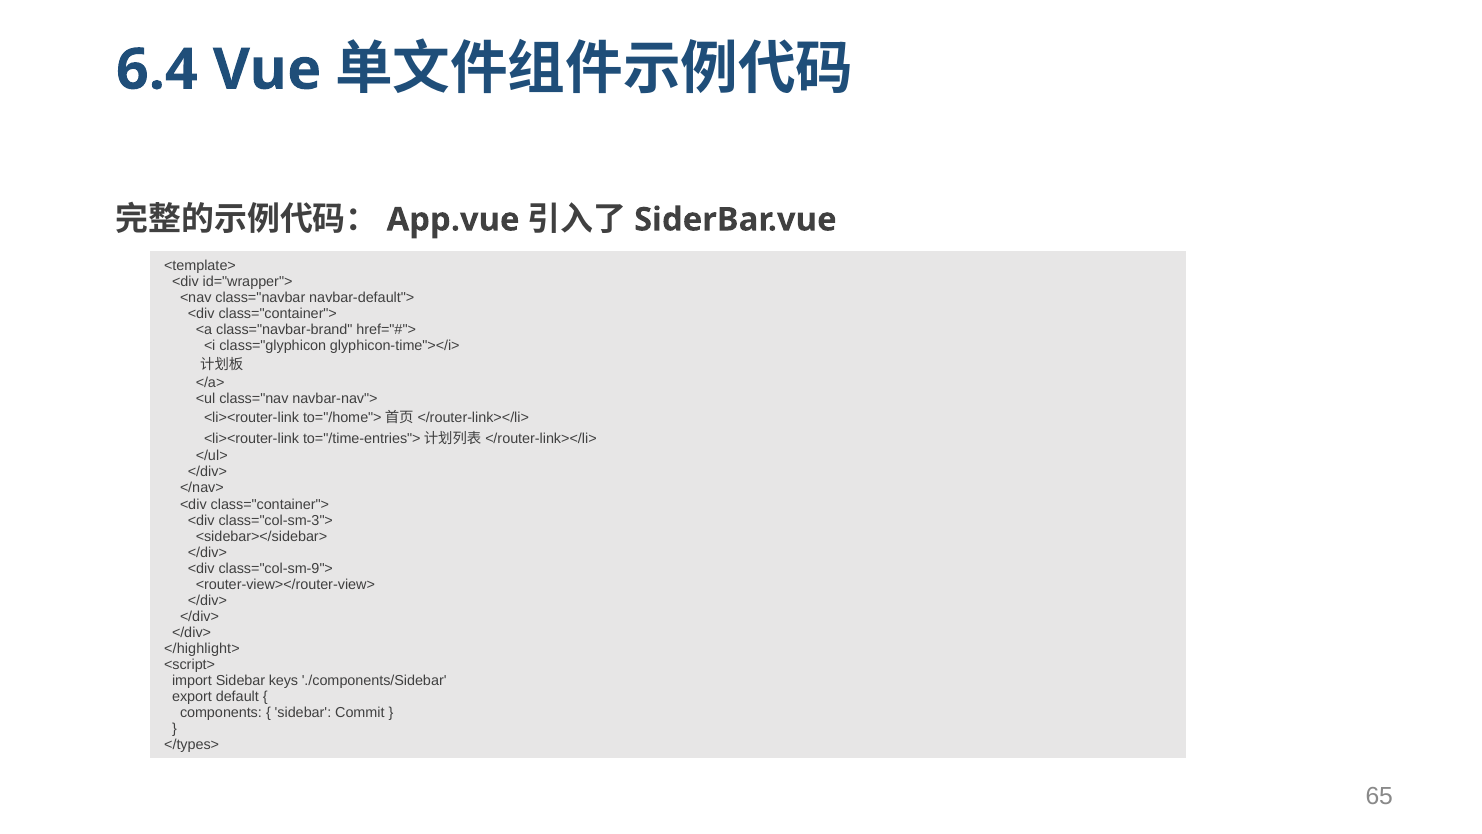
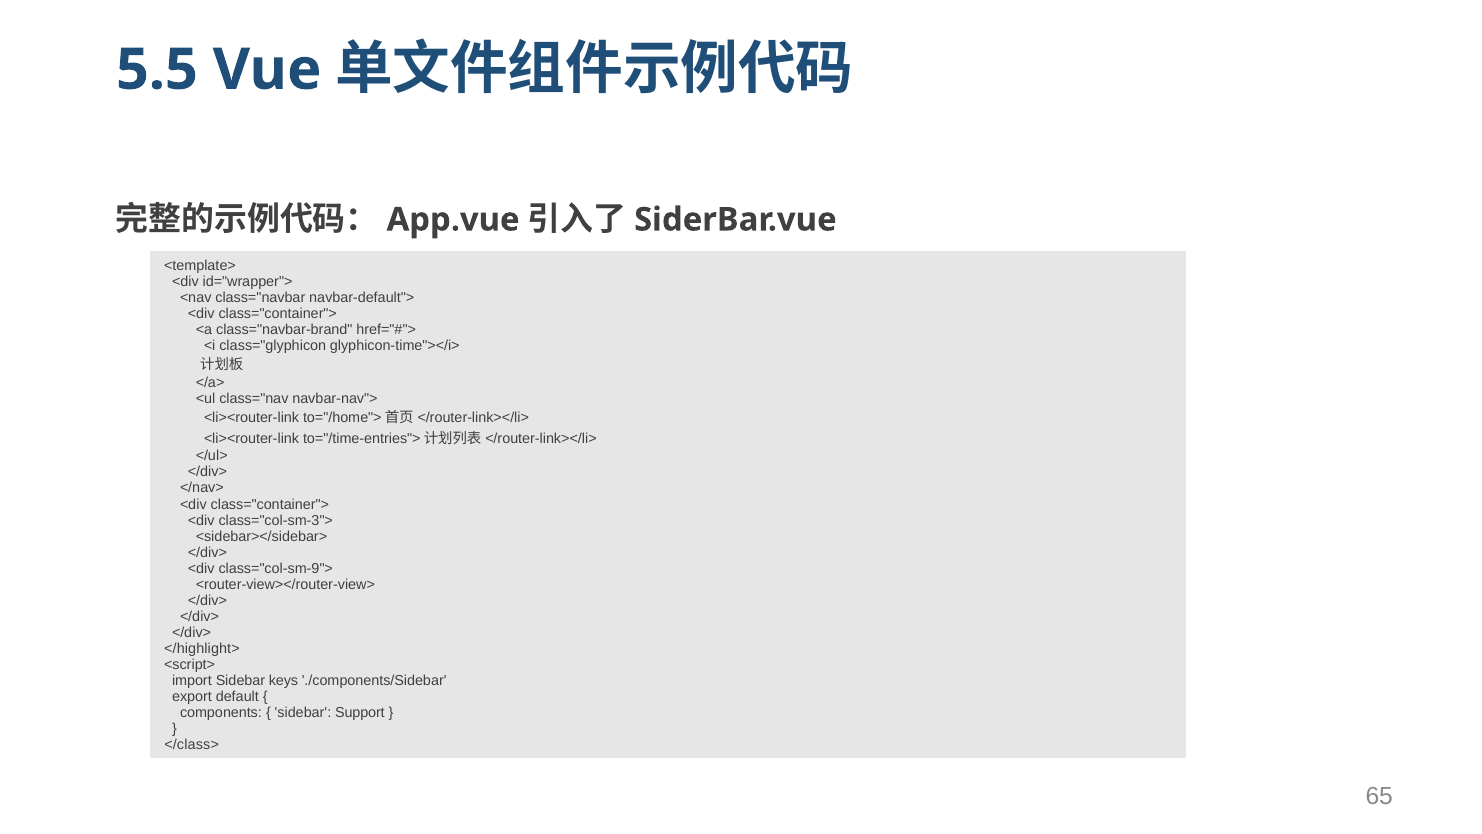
6.4: 6.4 -> 5.5
Commit: Commit -> Support
</types>: </types> -> </class>
